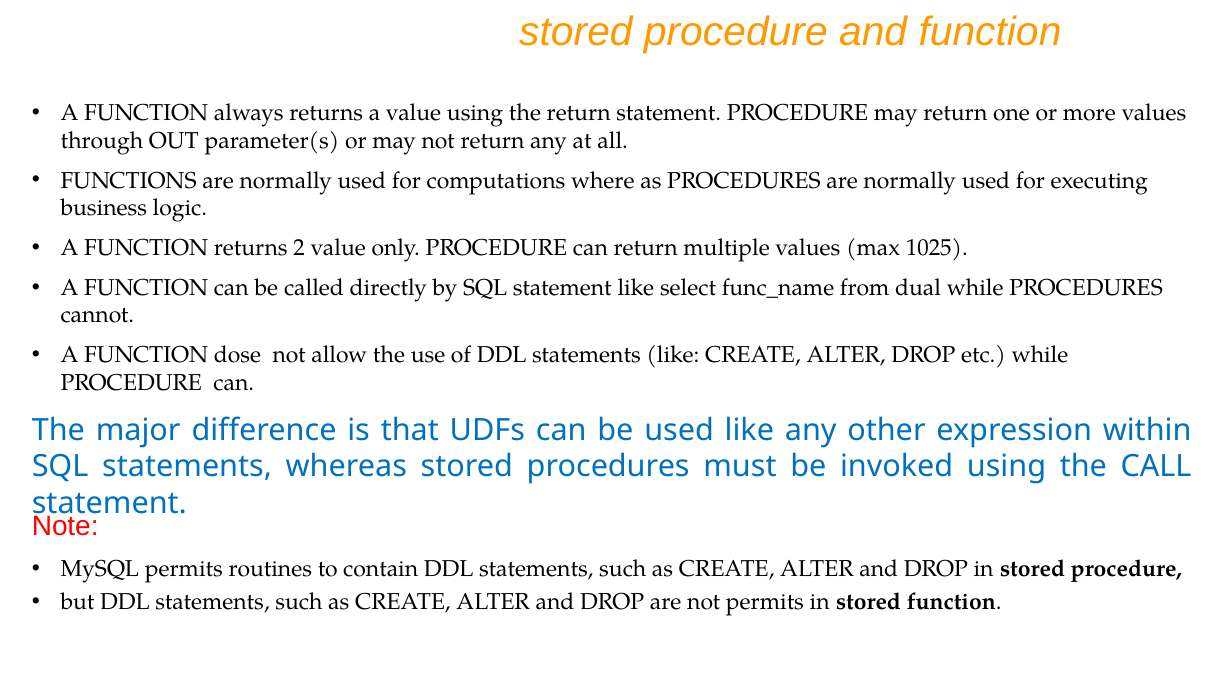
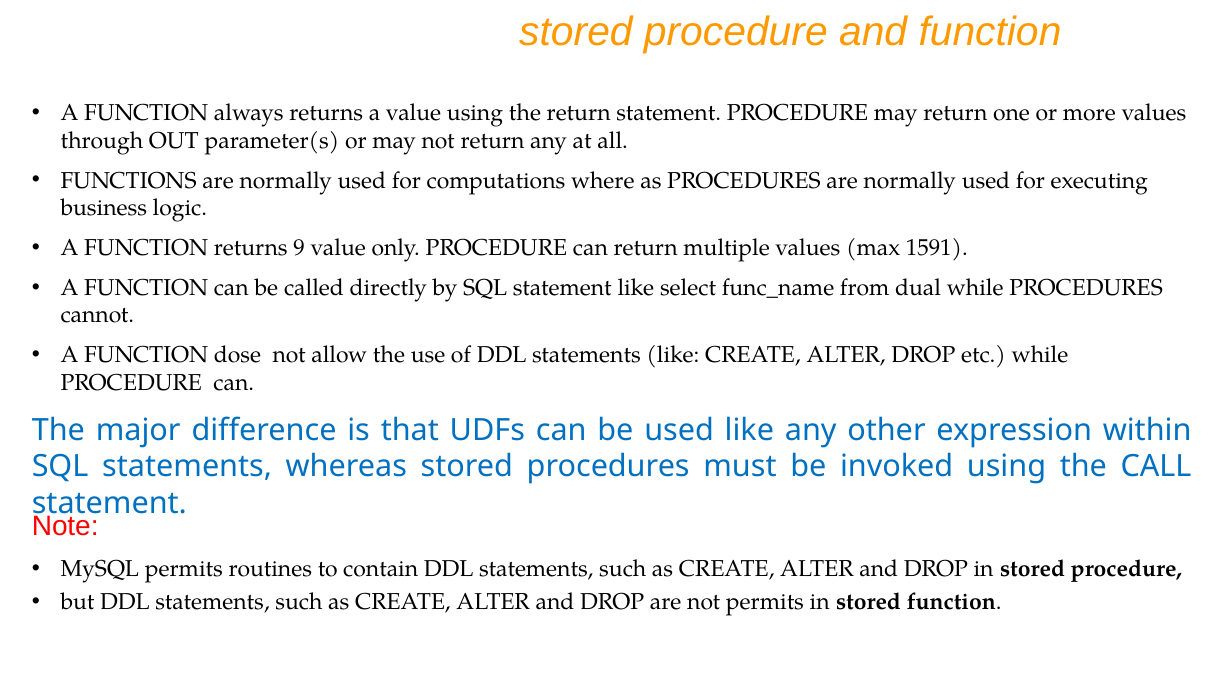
2: 2 -> 9
1025: 1025 -> 1591
